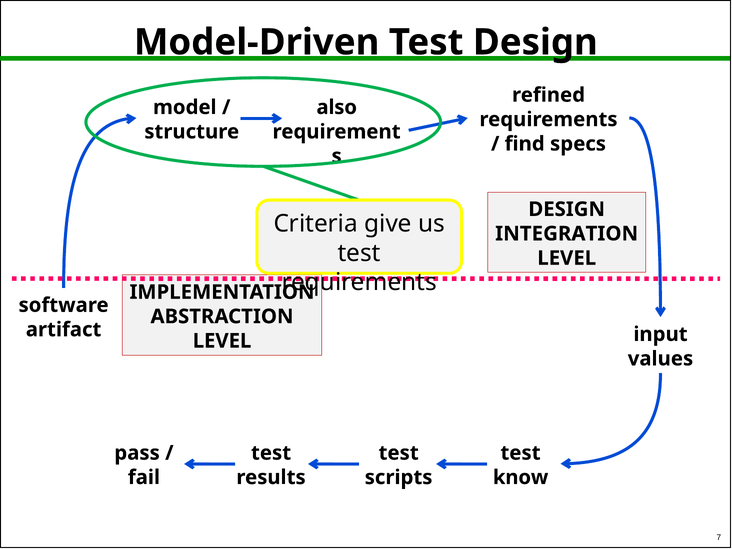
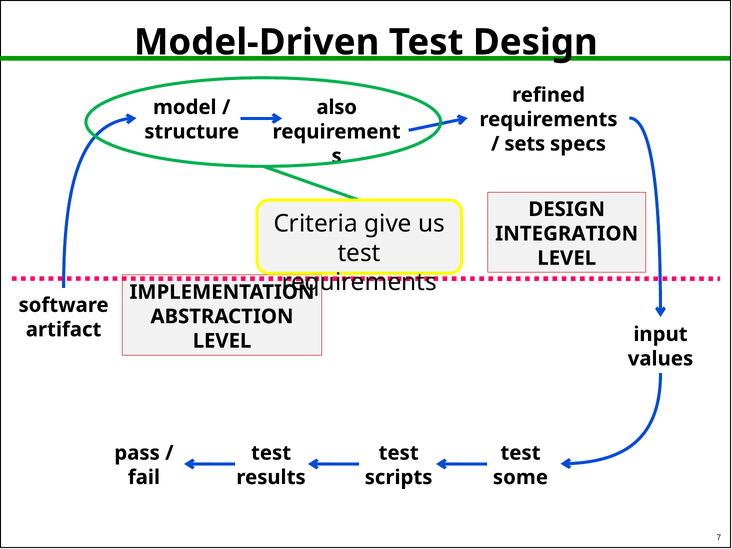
find: find -> sets
know: know -> some
